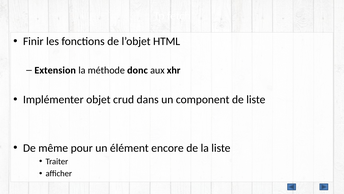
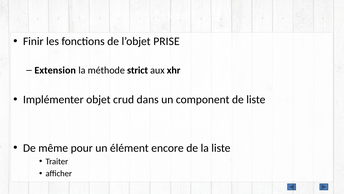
HTML: HTML -> PRISE
donc: donc -> strict
